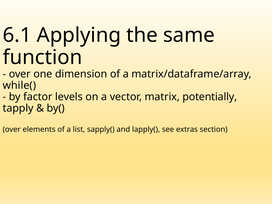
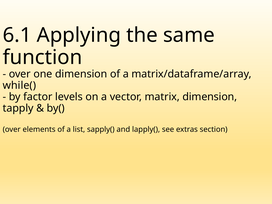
matrix potentially: potentially -> dimension
